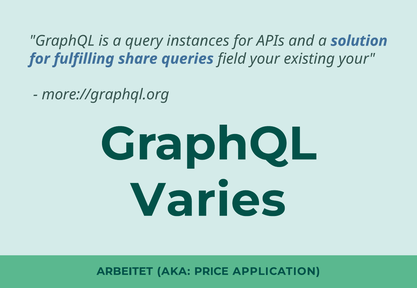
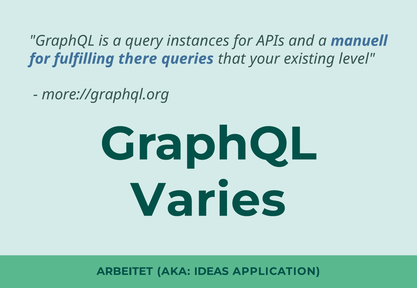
solution: solution -> manuell
share: share -> there
field: field -> that
existing your: your -> level
PRICE: PRICE -> IDEAS
